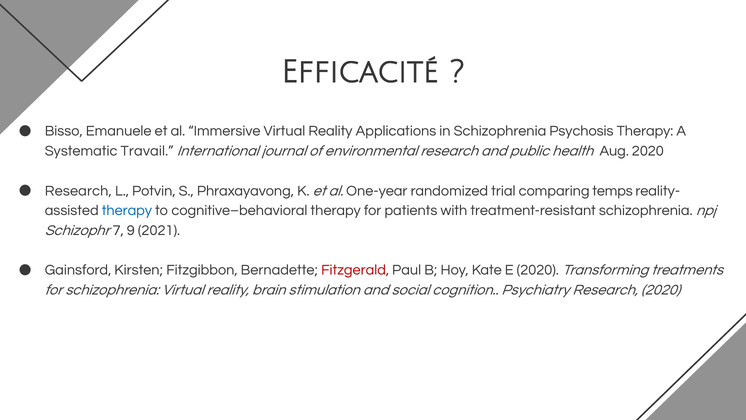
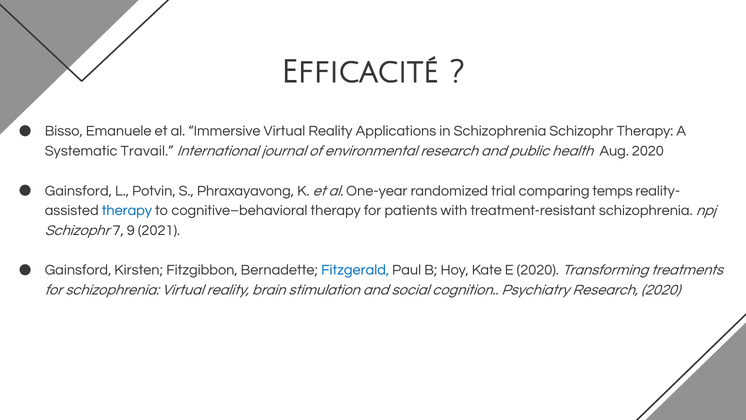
Schizophrenia Psychosis: Psychosis -> Schizophr
Research at (78, 191): Research -> Gainsford
Fitzgerald colour: red -> blue
